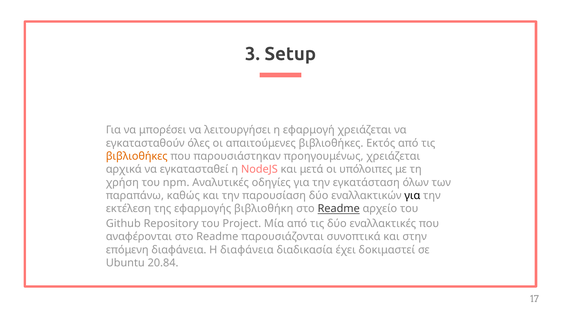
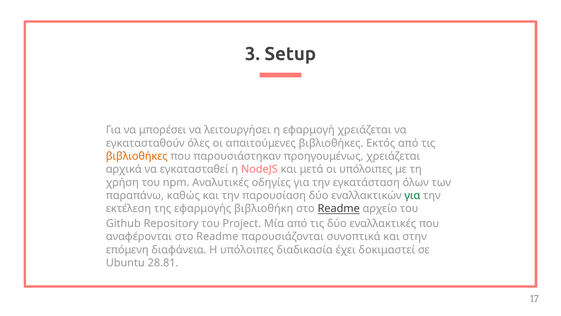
για at (412, 195) colour: black -> green
Η διαφάνεια: διαφάνεια -> υπόλοιπες
20.84: 20.84 -> 28.81
